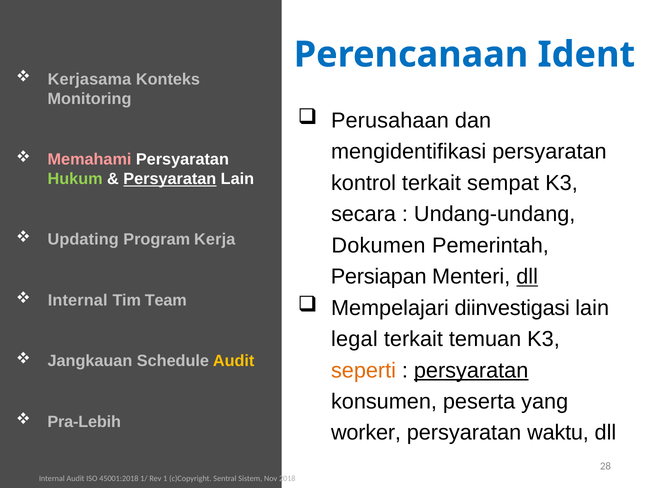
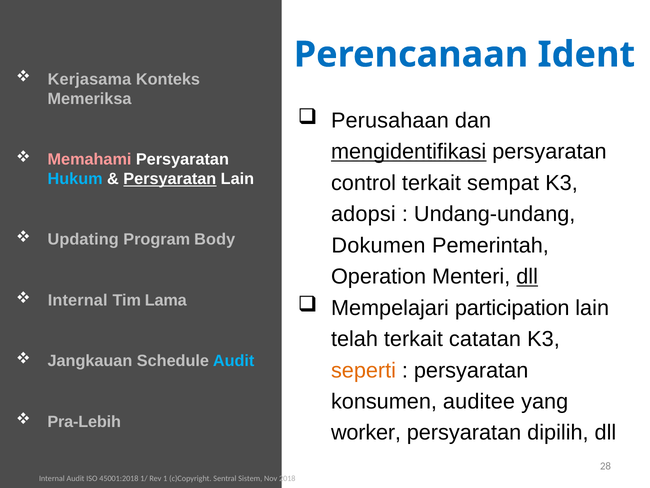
Monitoring: Monitoring -> Memeriksa
mengidentifikasi underline: none -> present
Hukum colour: light green -> light blue
kontrol: kontrol -> control
secara: secara -> adopsi
Kerja: Kerja -> Body
Persiapan: Persiapan -> Operation
Team: Team -> Lama
diinvestigasi: diinvestigasi -> participation
legal: legal -> telah
temuan: temuan -> catatan
Audit at (234, 361) colour: yellow -> light blue
persyaratan at (471, 370) underline: present -> none
peserta: peserta -> auditee
waktu: waktu -> dipilih
